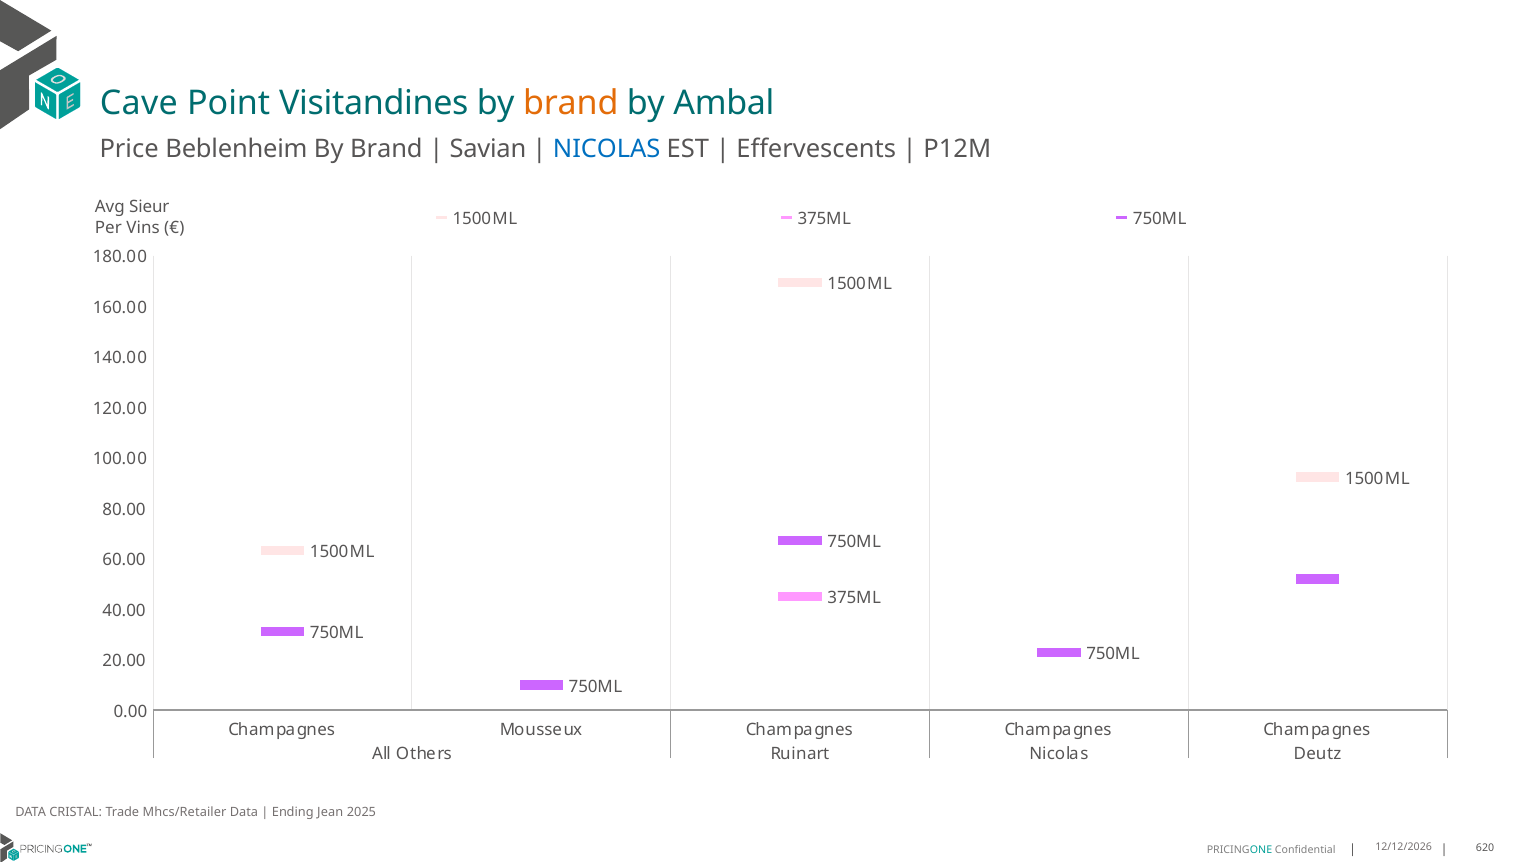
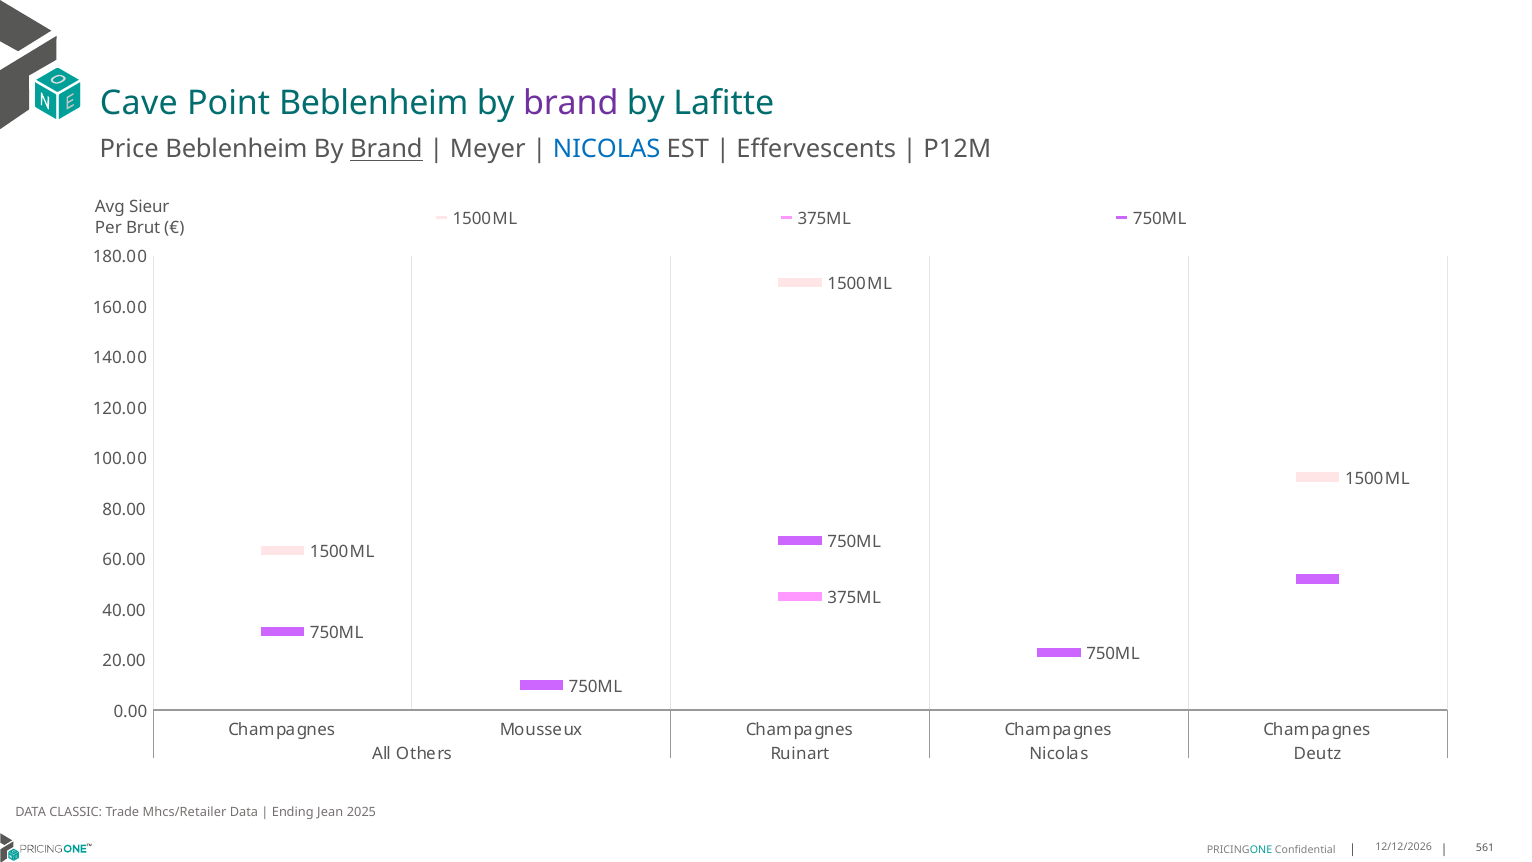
Point Visitandines: Visitandines -> Beblenheim
brand at (571, 103) colour: orange -> purple
Ambal: Ambal -> Lafitte
Brand at (386, 149) underline: none -> present
Savian: Savian -> Meyer
Vins: Vins -> Brut
CRISTAL: CRISTAL -> CLASSIC
620: 620 -> 561
